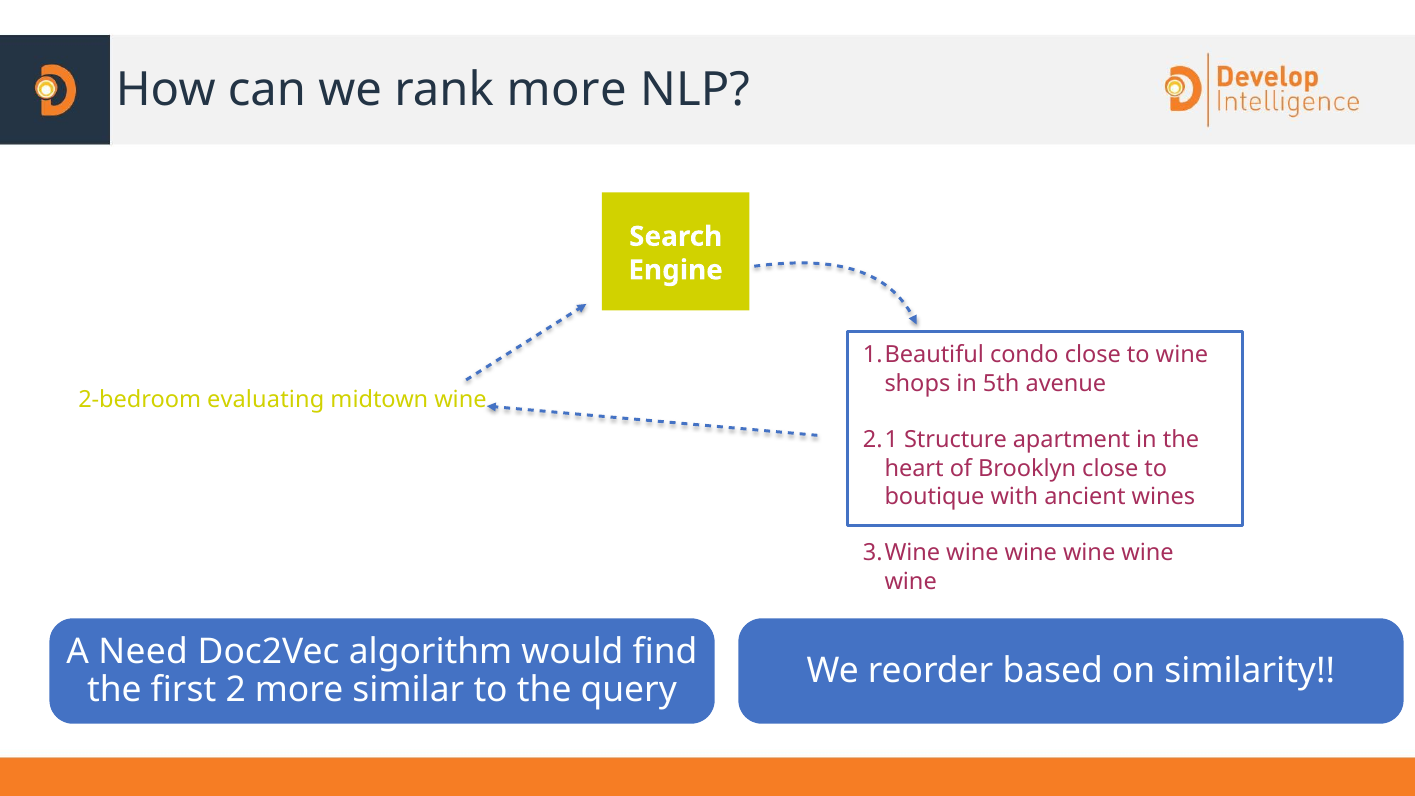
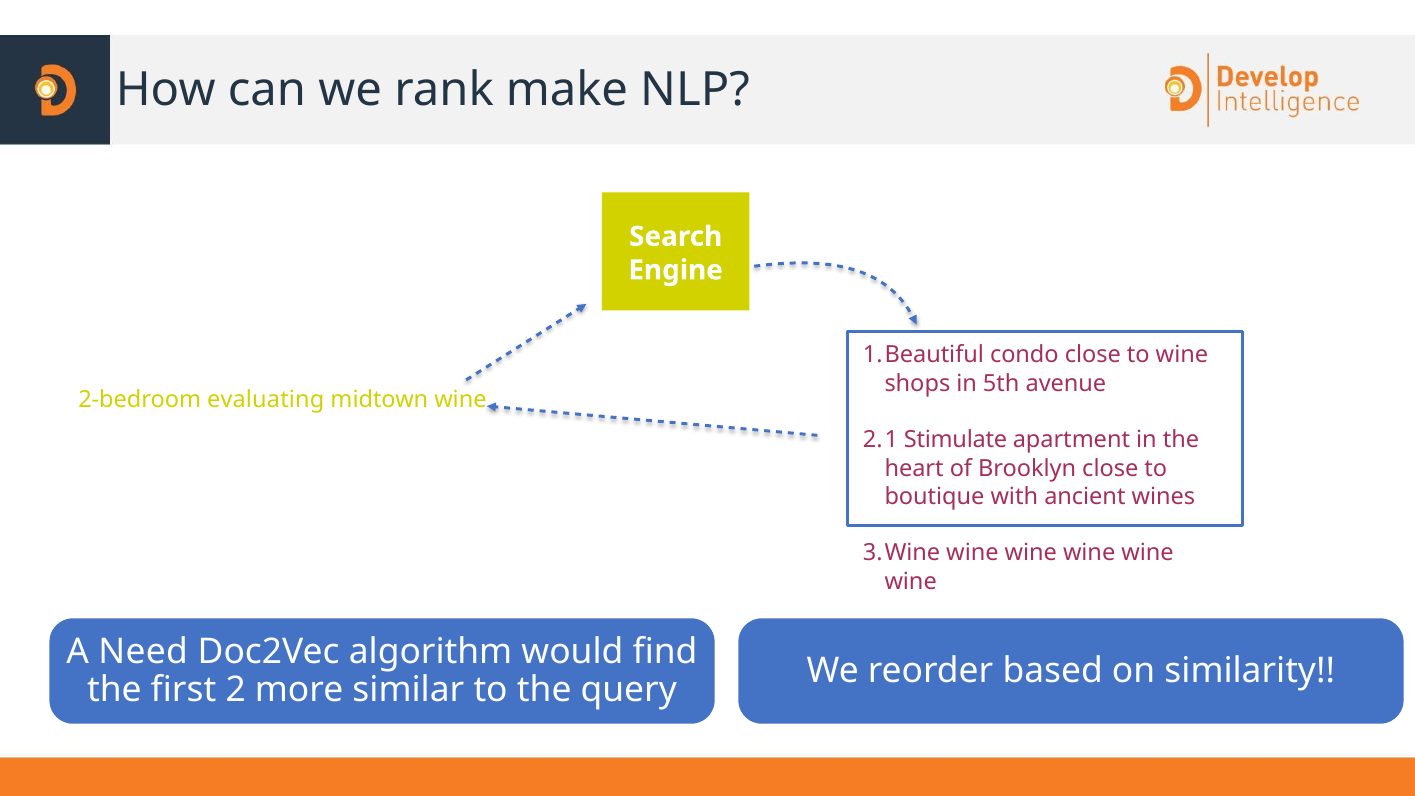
rank more: more -> make
Structure: Structure -> Stimulate
